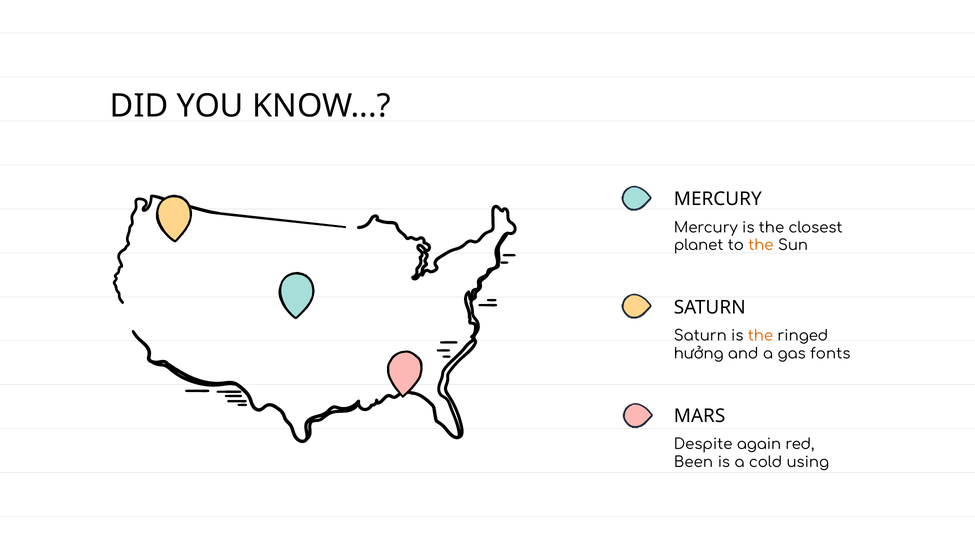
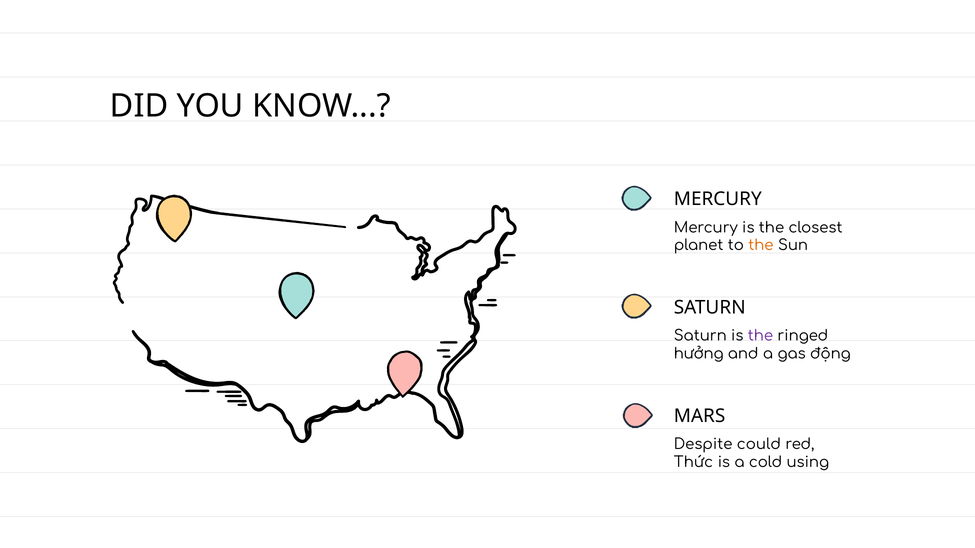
the at (760, 336) colour: orange -> purple
fonts: fonts -> động
again: again -> could
Been: Been -> Thức
